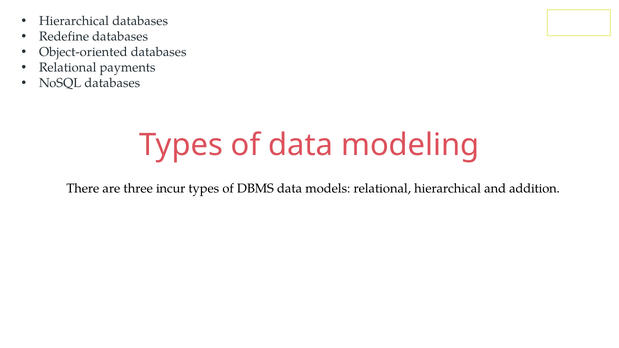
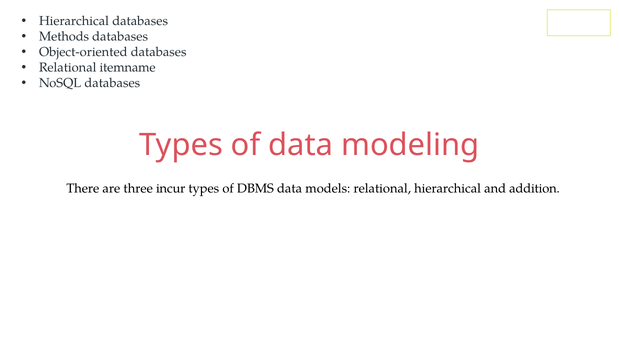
Redefine: Redefine -> Methods
payments: payments -> itemname
